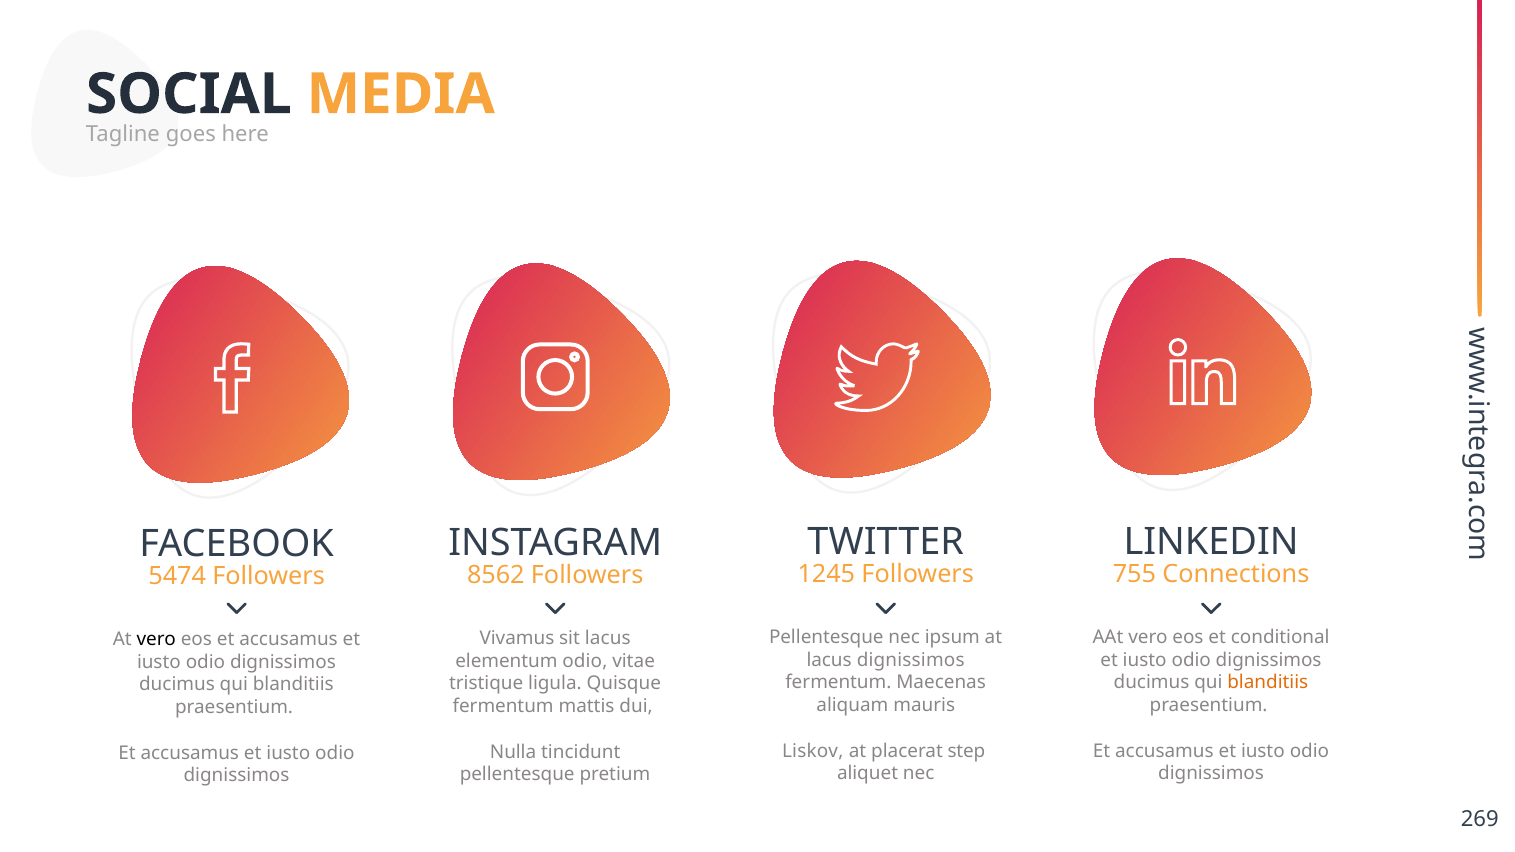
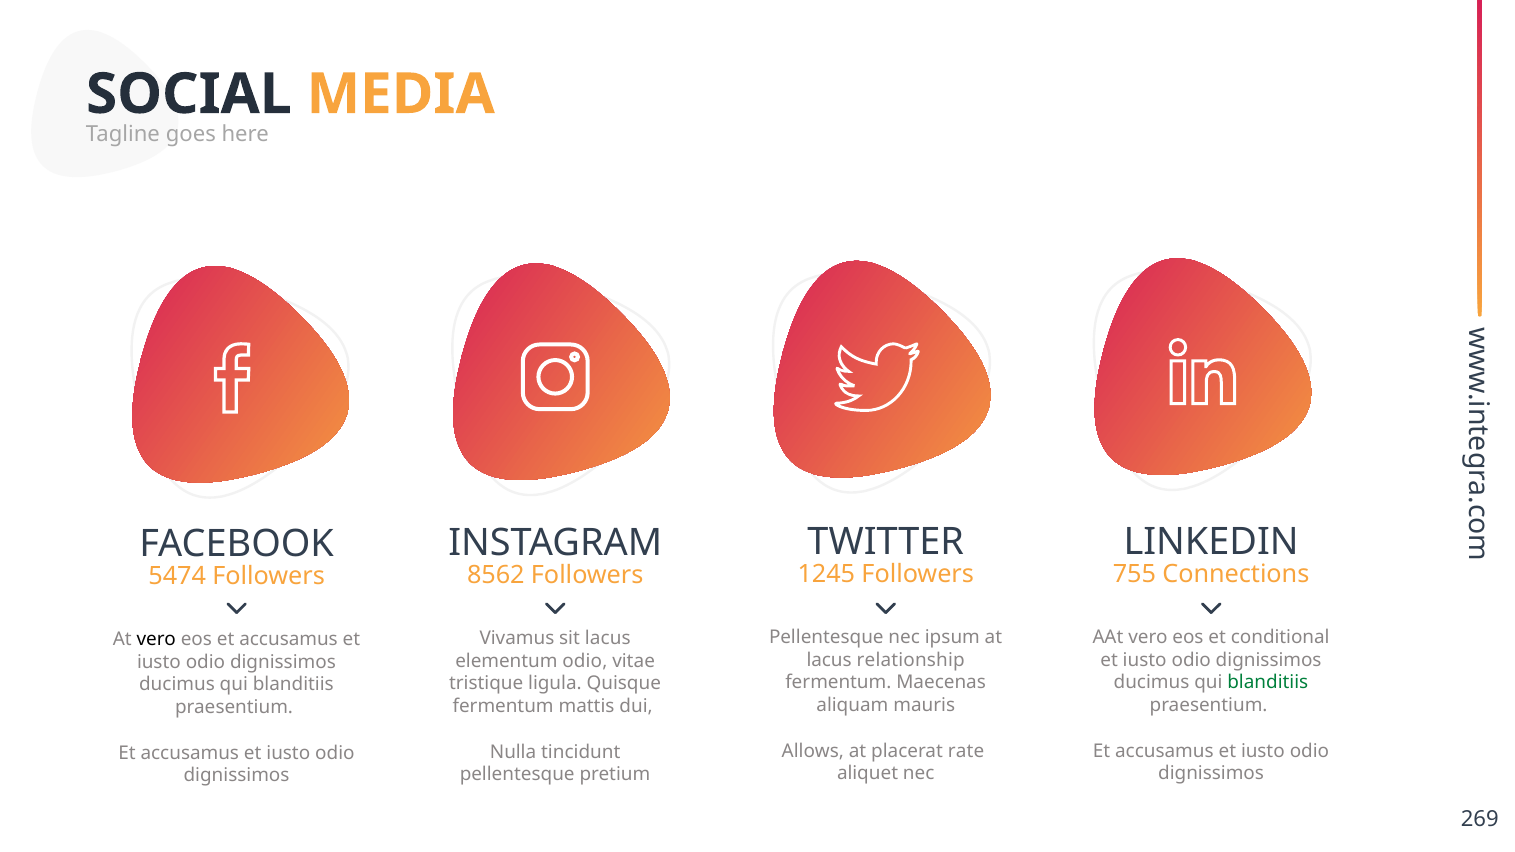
lacus dignissimos: dignissimos -> relationship
blanditiis at (1268, 683) colour: orange -> green
Liskov: Liskov -> Allows
step: step -> rate
